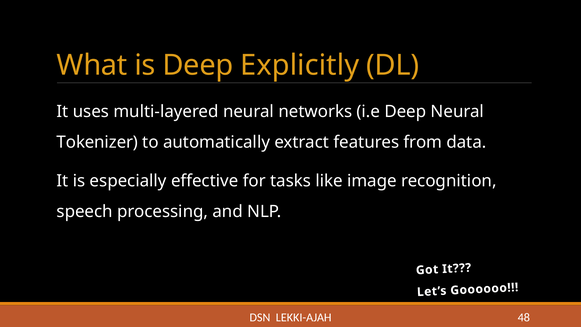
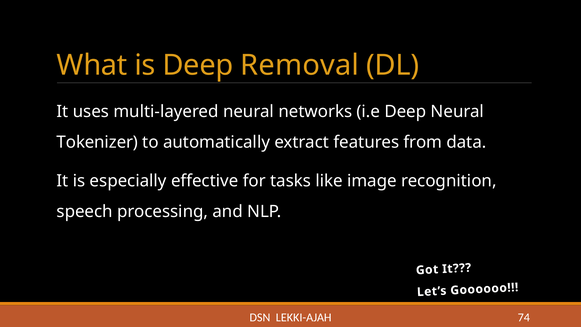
Explicitly: Explicitly -> Removal
48: 48 -> 74
